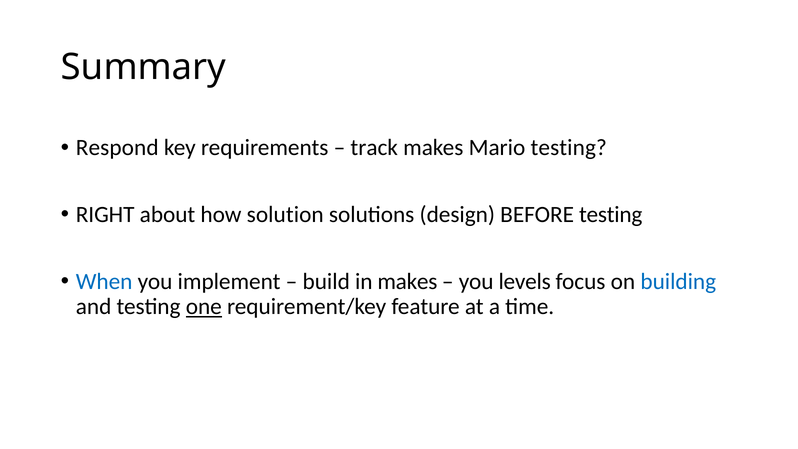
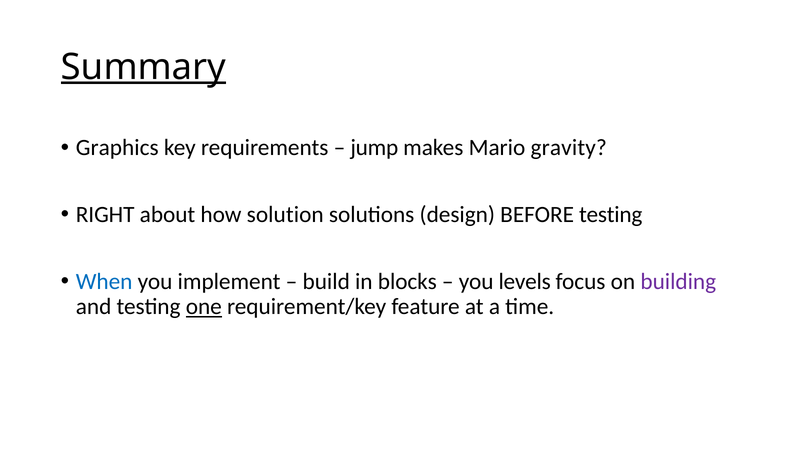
Summary underline: none -> present
Respond: Respond -> Graphics
track: track -> jump
Mario testing: testing -> gravity
in makes: makes -> blocks
building colour: blue -> purple
